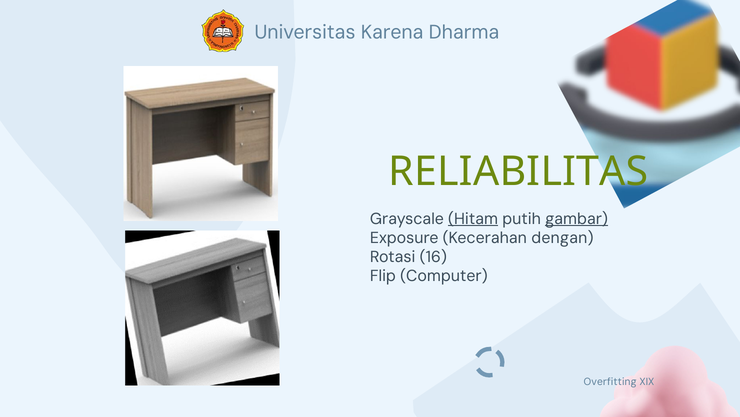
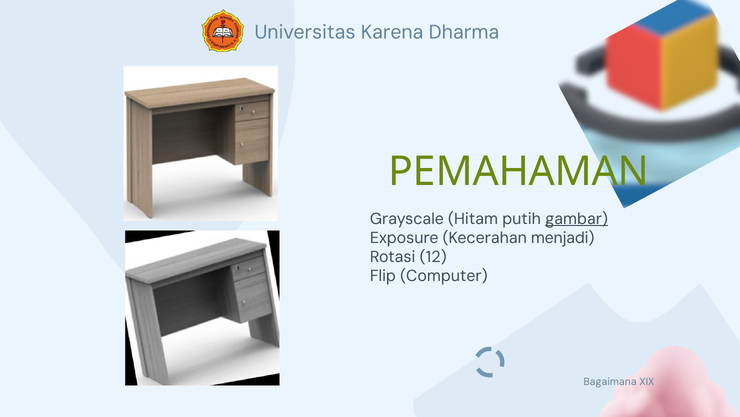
RELIABILITAS: RELIABILITAS -> PEMAHAMAN
Hitam underline: present -> none
dengan: dengan -> menjadi
16: 16 -> 12
Overfitting: Overfitting -> Bagaimana
